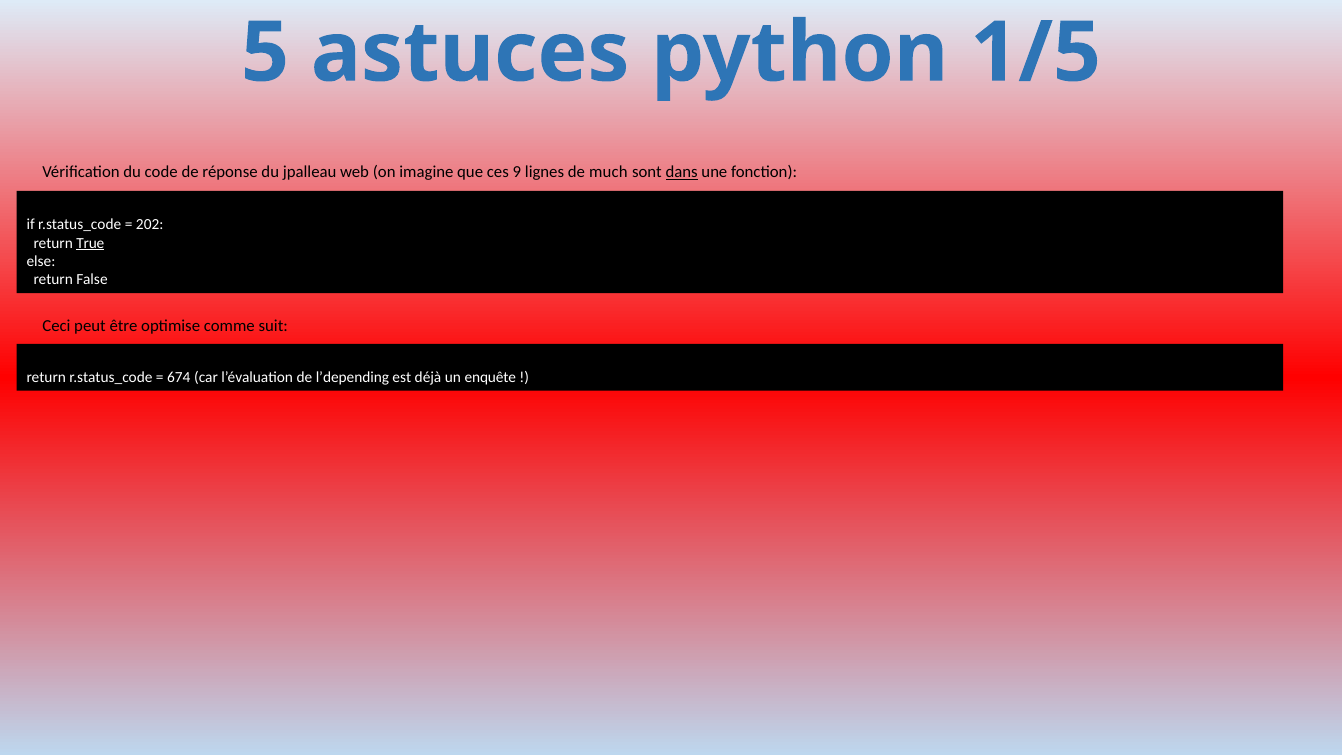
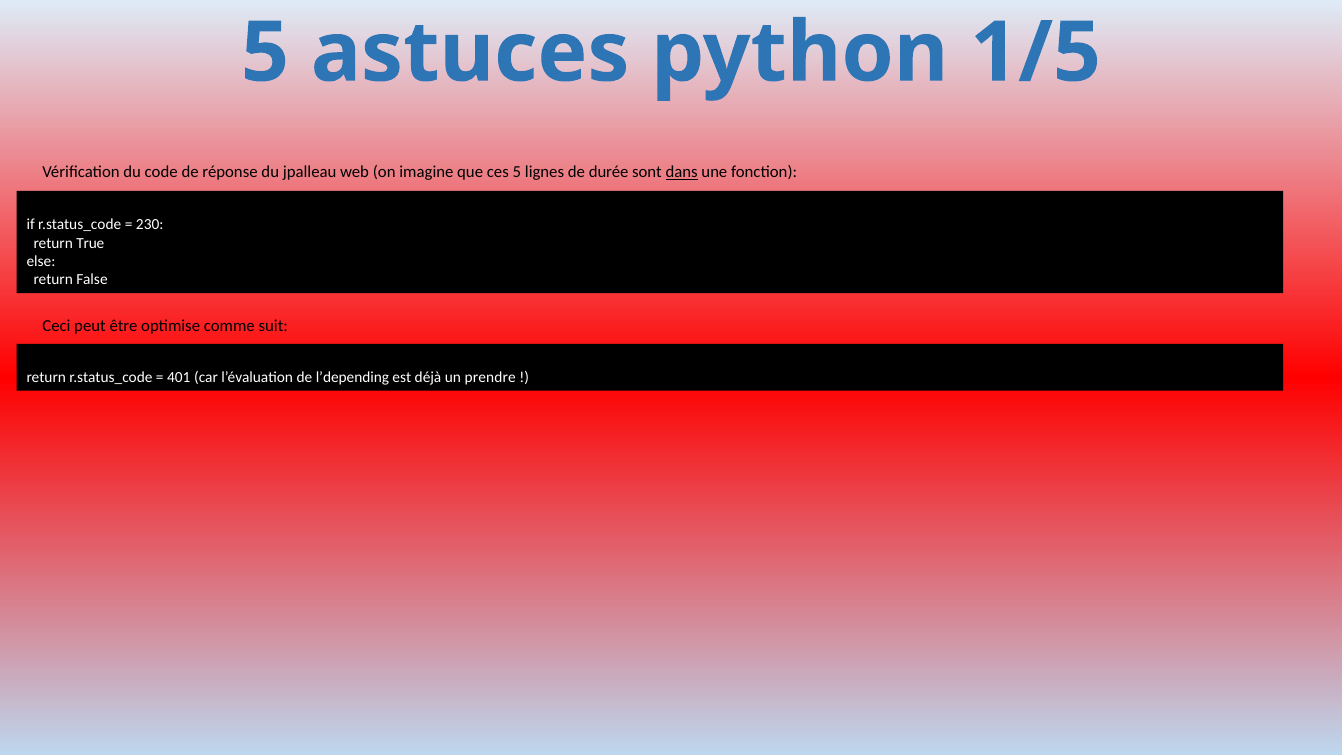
ces 9: 9 -> 5
much: much -> durée
202: 202 -> 230
True underline: present -> none
674: 674 -> 401
enquête: enquête -> prendre
